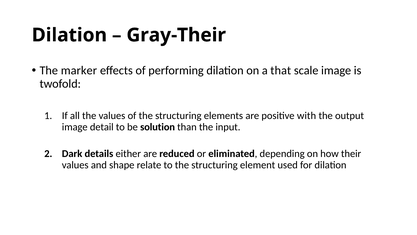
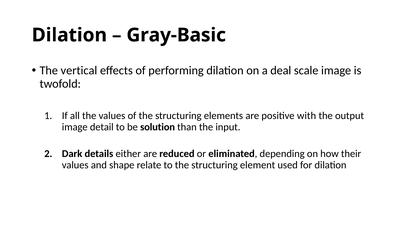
Gray-Their: Gray-Their -> Gray-Basic
marker: marker -> vertical
that: that -> deal
